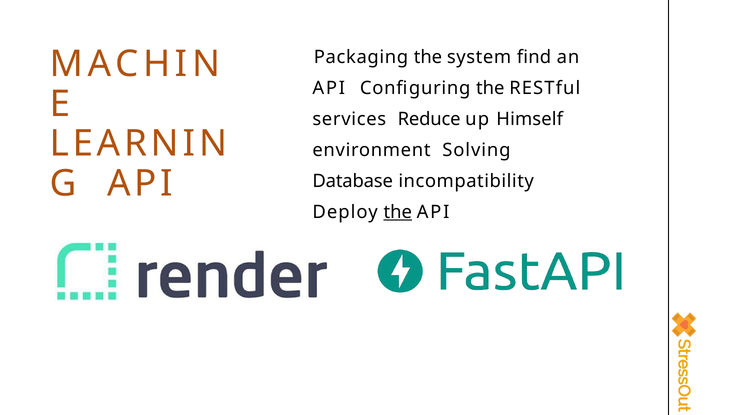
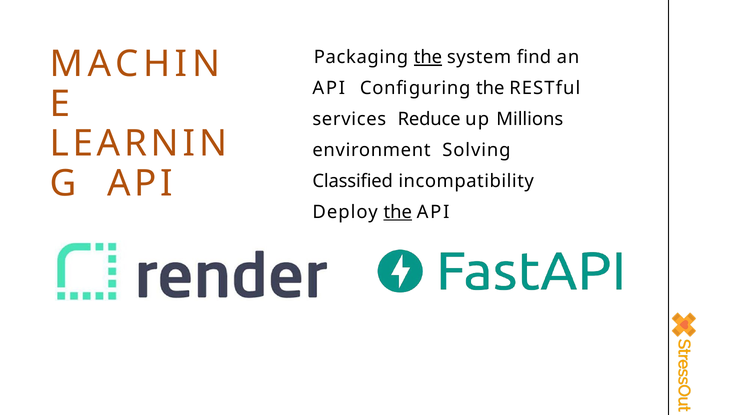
the at (428, 57) underline: none -> present
Himself: Himself -> Millions
Database: Database -> Classified
